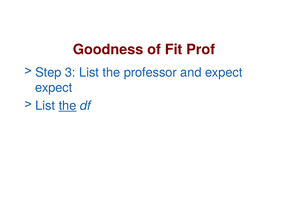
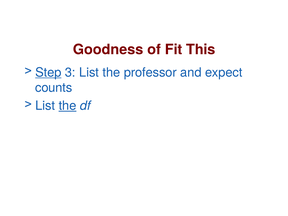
Prof: Prof -> This
Step underline: none -> present
expect at (54, 88): expect -> counts
